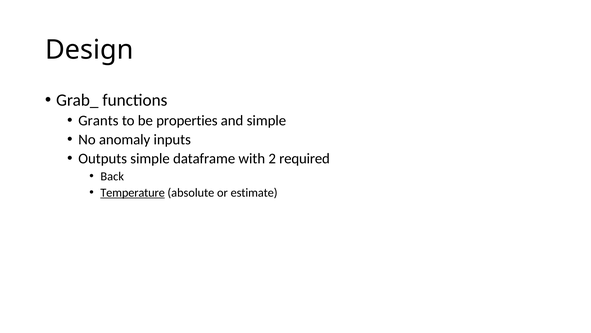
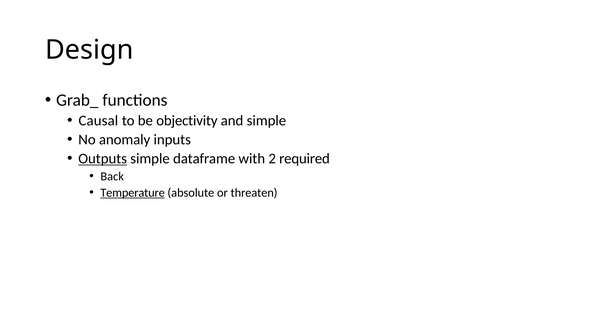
Grants: Grants -> Causal
properties: properties -> objectivity
Outputs underline: none -> present
estimate: estimate -> threaten
